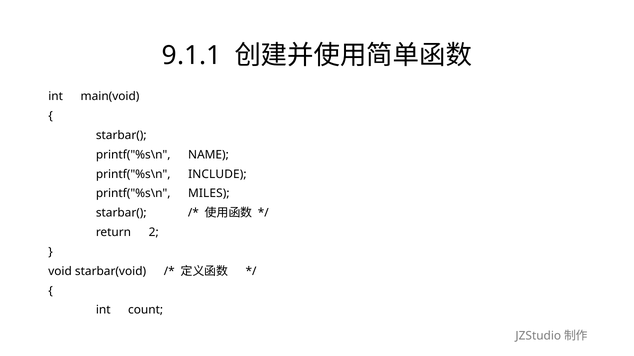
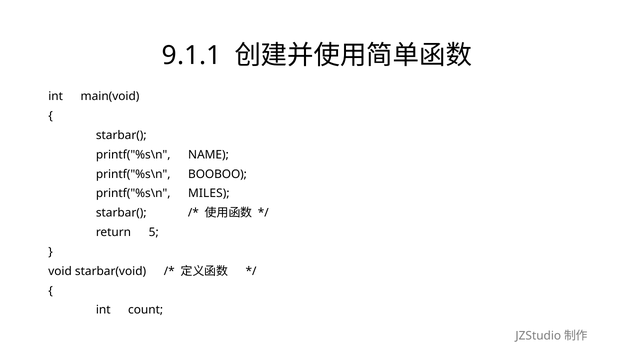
INCLUDE: INCLUDE -> BOOBOO
2: 2 -> 5
